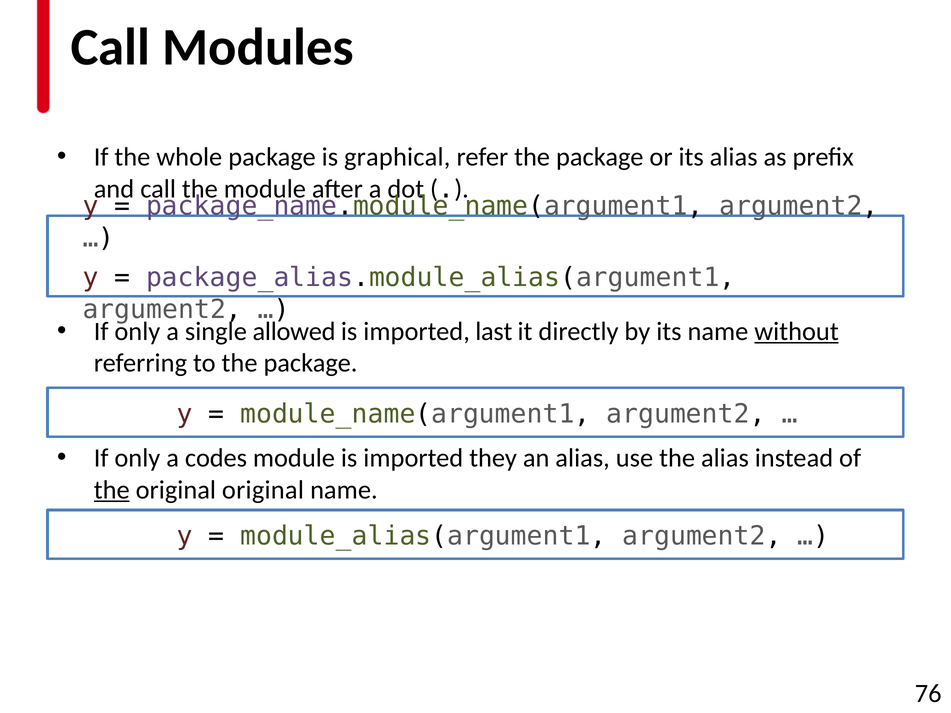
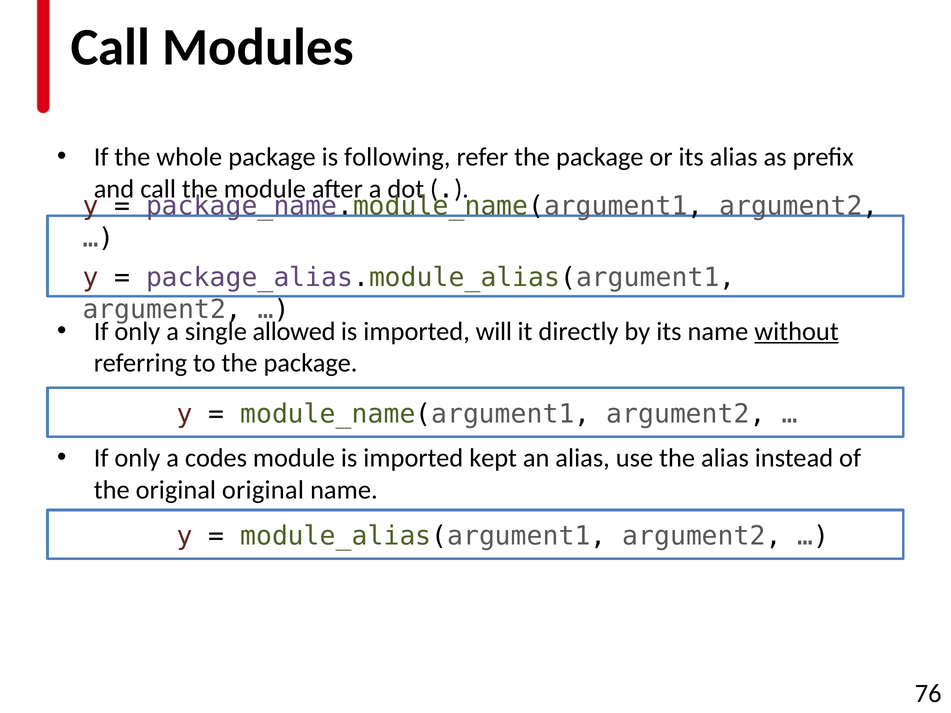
graphical: graphical -> following
last: last -> will
they: they -> kept
the at (112, 490) underline: present -> none
